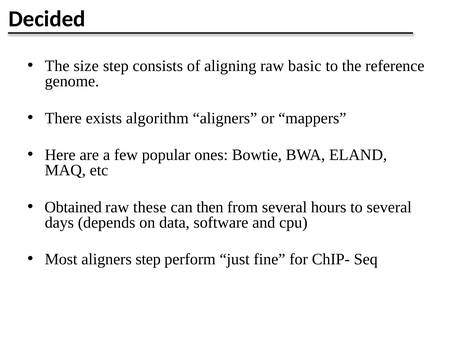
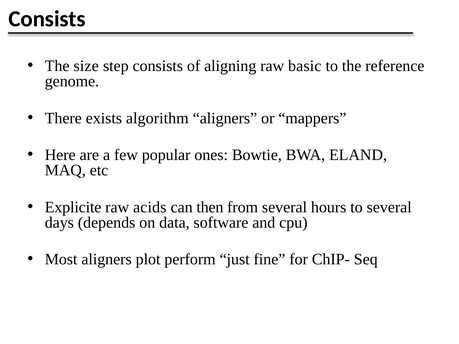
Decided at (47, 19): Decided -> Consists
Obtained: Obtained -> Explicite
these: these -> acids
aligners step: step -> plot
